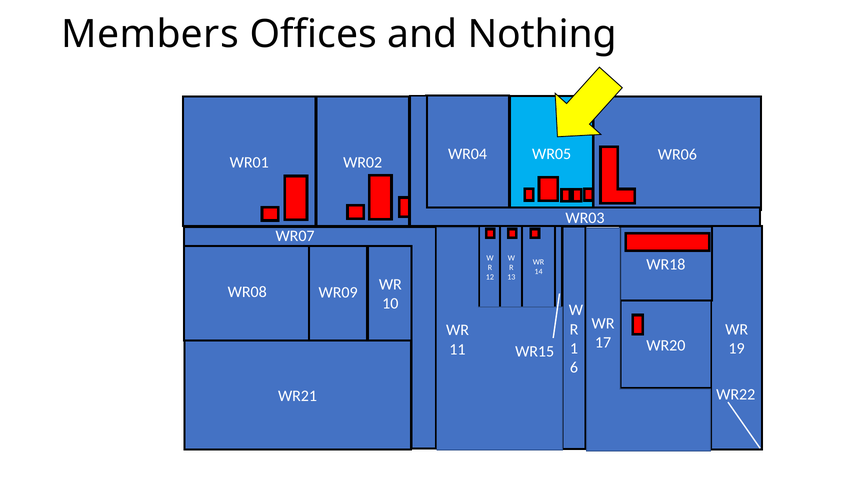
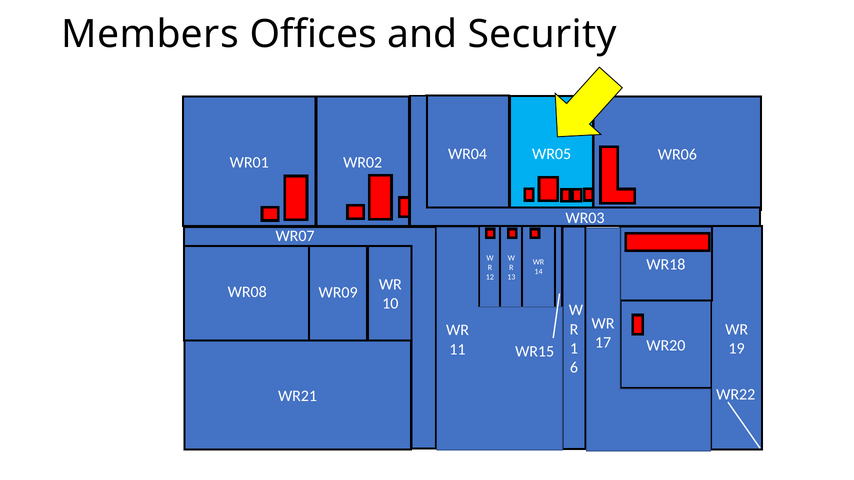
Nothing: Nothing -> Security
